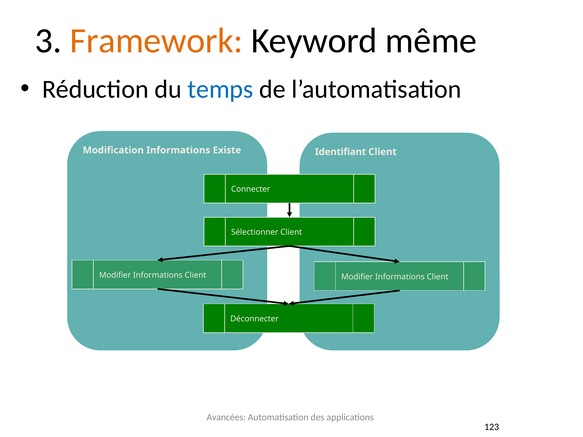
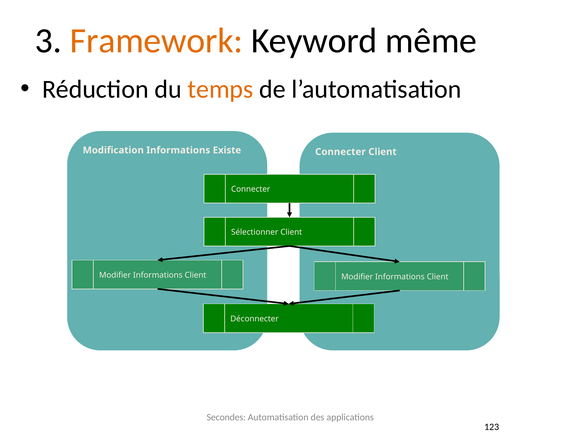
temps colour: blue -> orange
Identifiant at (340, 152): Identifiant -> Connecter
Avancées: Avancées -> Secondes
